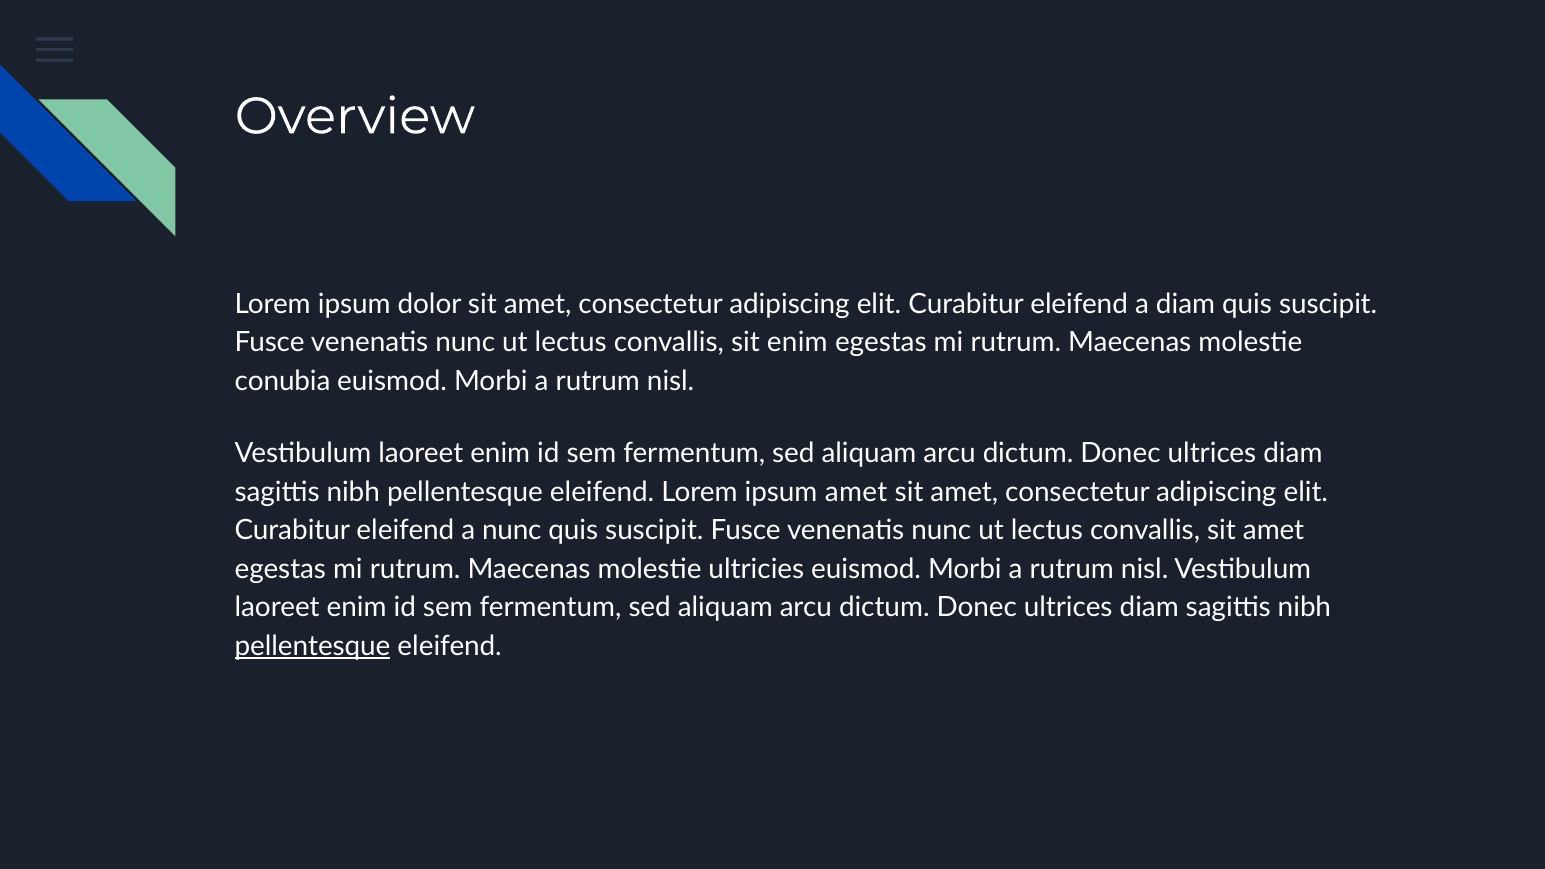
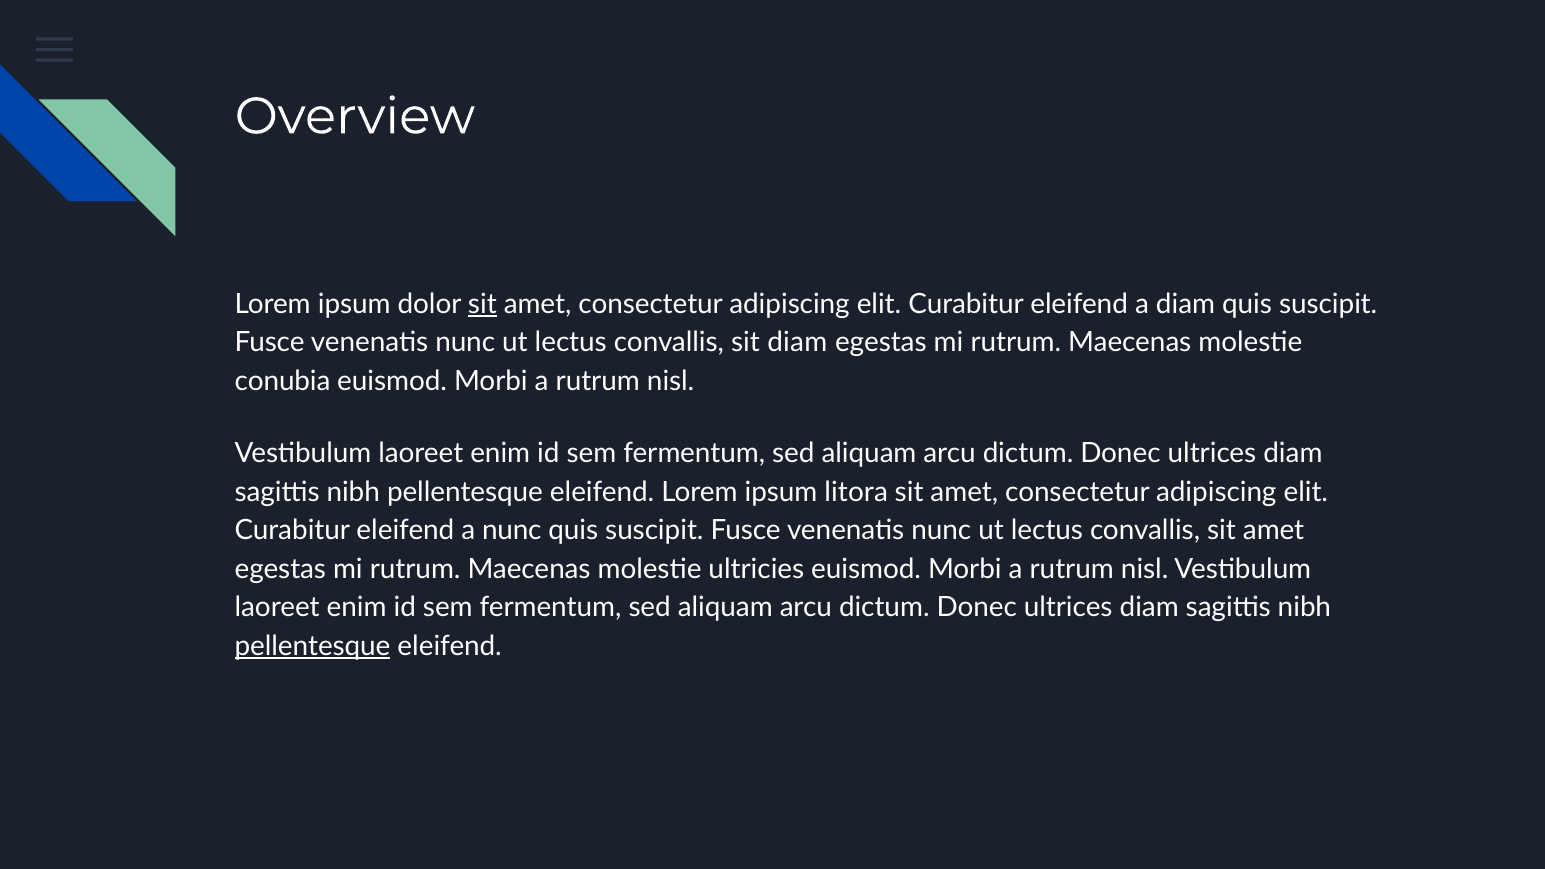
sit at (482, 304) underline: none -> present
sit enim: enim -> diam
ipsum amet: amet -> litora
